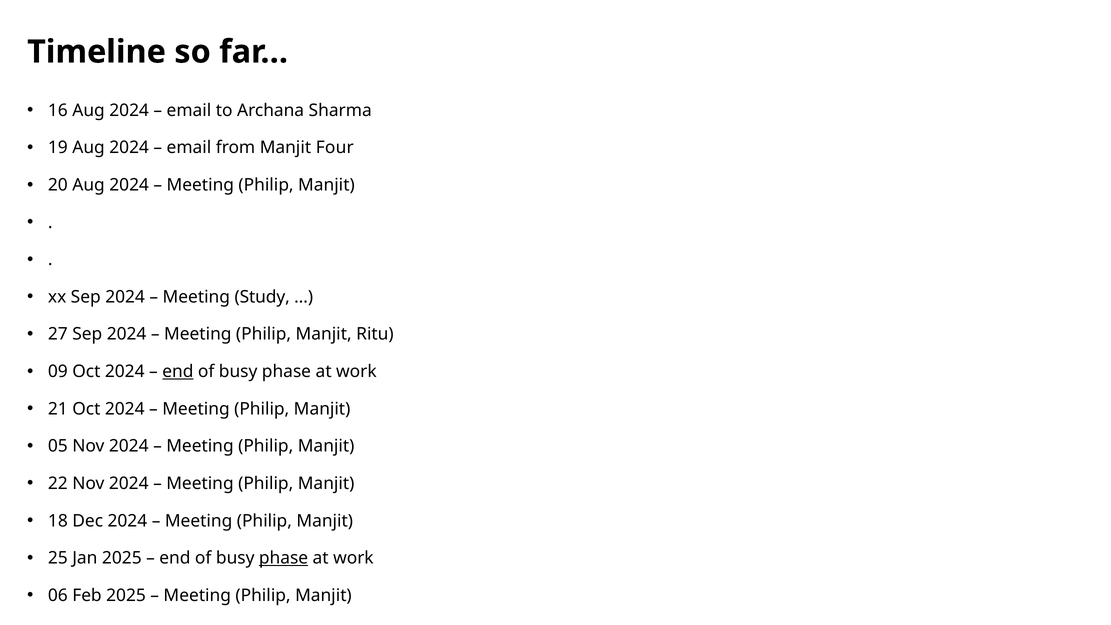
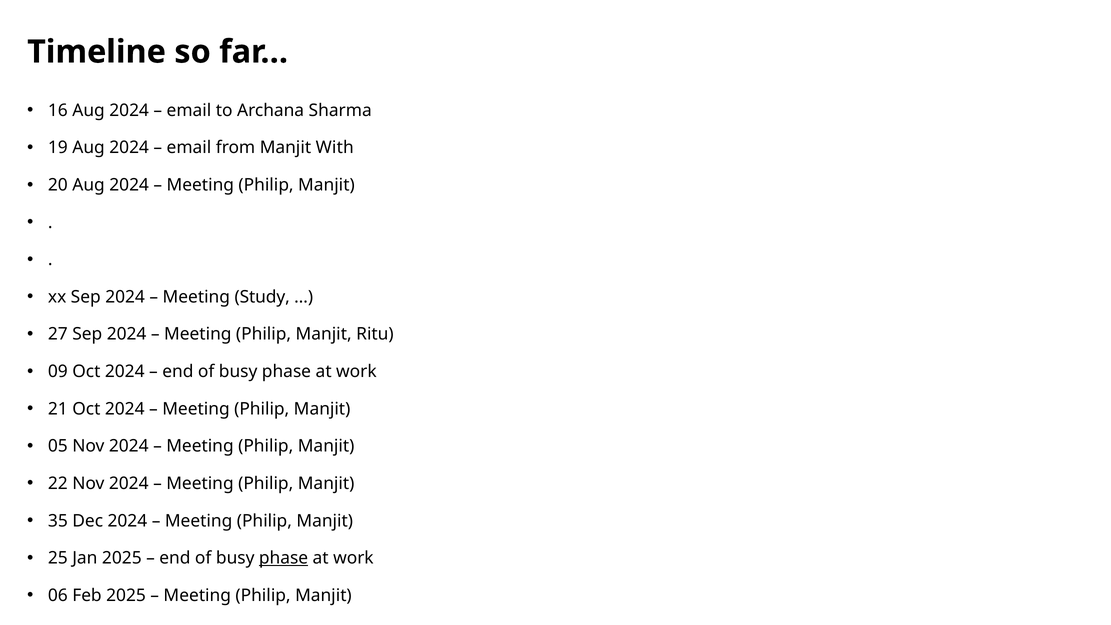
Four: Four -> With
end at (178, 372) underline: present -> none
18: 18 -> 35
